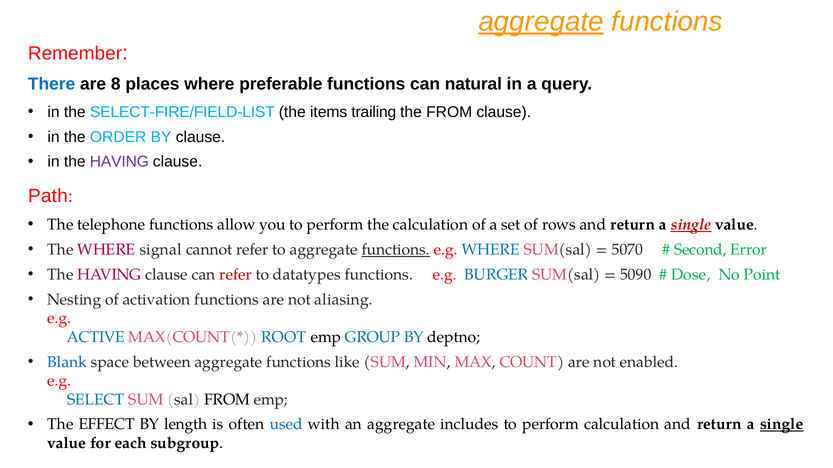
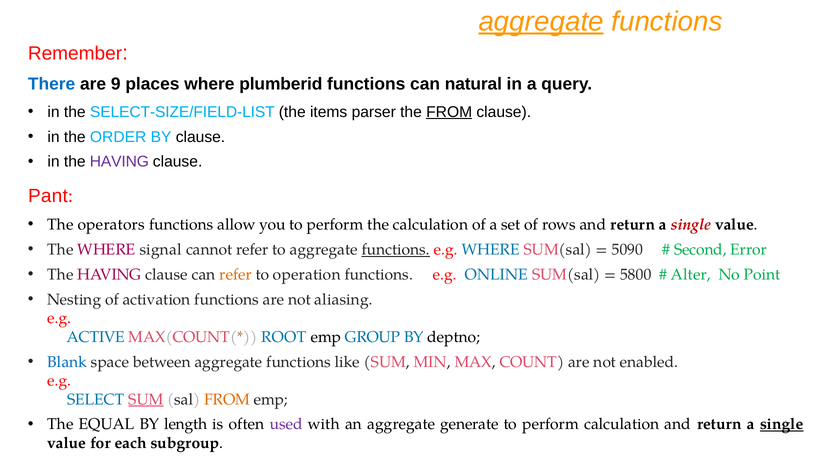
8: 8 -> 9
preferable: preferable -> plumberid
SELECT-FIRE/FIELD-LIST: SELECT-FIRE/FIELD-LIST -> SELECT-SIZE/FIELD-LIST
trailing: trailing -> parser
FROM at (449, 112) underline: none -> present
Path: Path -> Pant
telephone: telephone -> operators
single at (691, 225) underline: present -> none
5070: 5070 -> 5090
refer at (236, 275) colour: red -> orange
datatypes: datatypes -> operation
BURGER: BURGER -> ONLINE
5090: 5090 -> 5800
Dose: Dose -> Alter
SUM at (146, 400) underline: none -> present
FROM at (227, 400) colour: black -> orange
EFFECT: EFFECT -> EQUAL
used colour: blue -> purple
includes: includes -> generate
